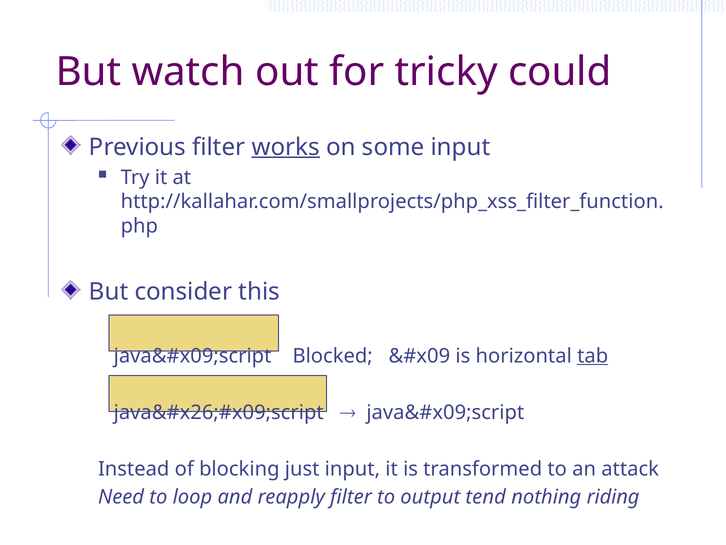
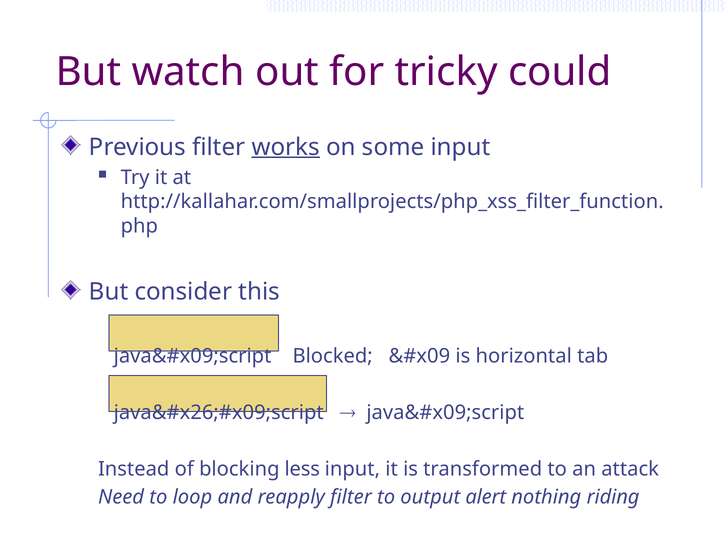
tab underline: present -> none
just: just -> less
tend: tend -> alert
